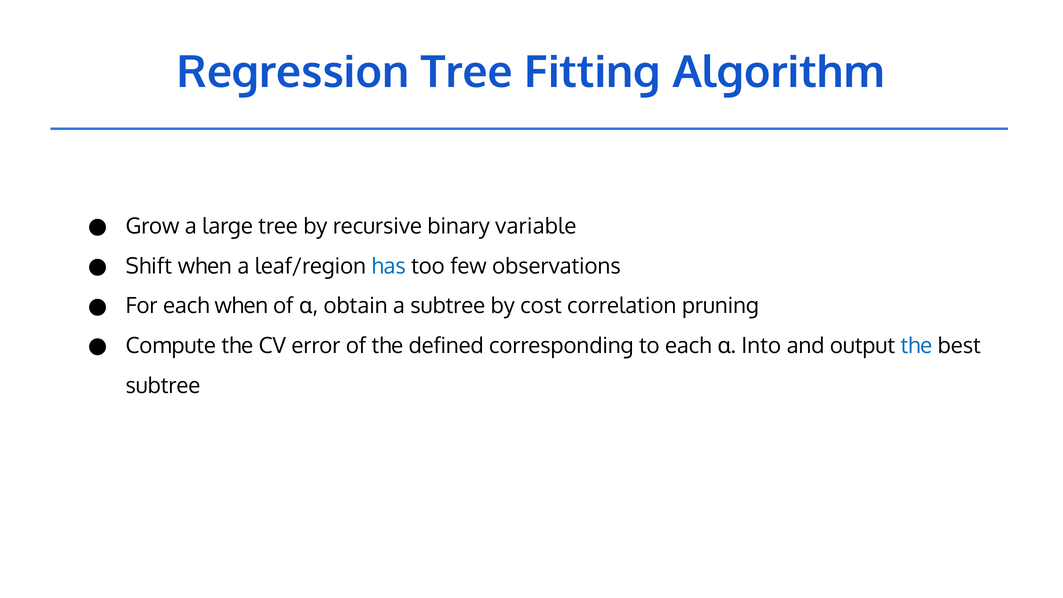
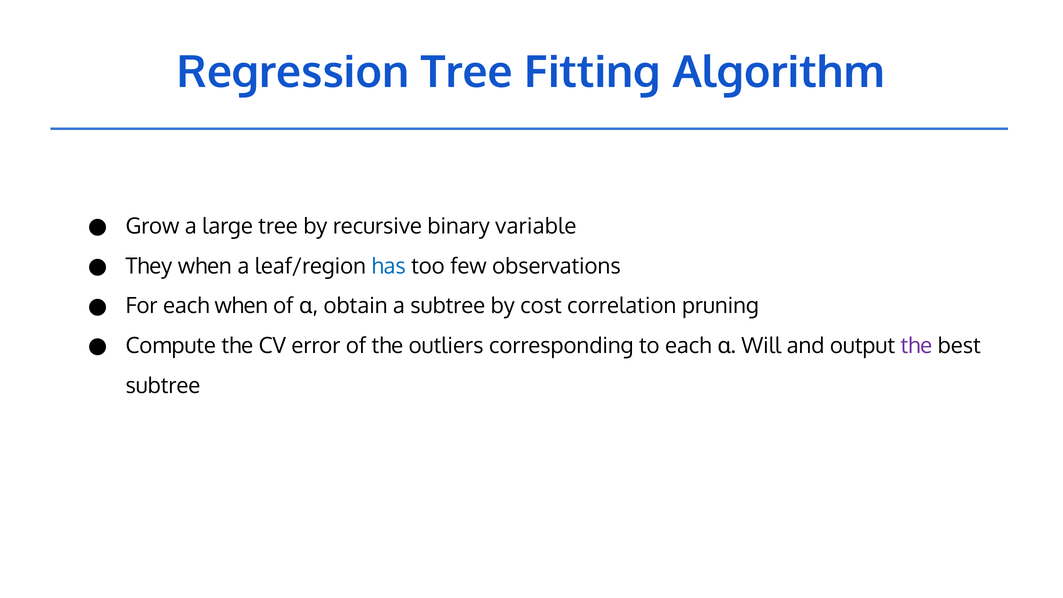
Shift: Shift -> They
defined: defined -> outliers
Into: Into -> Will
the at (916, 346) colour: blue -> purple
